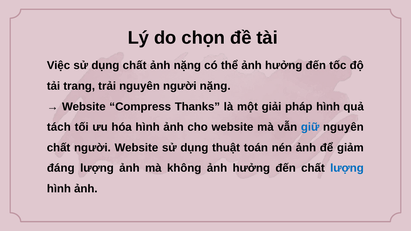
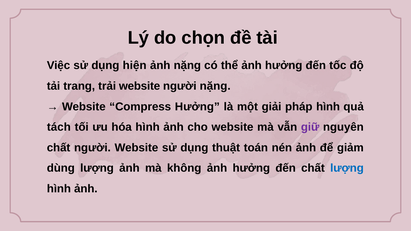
dụng chất: chất -> hiện
trải nguyên: nguyên -> website
Compress Thanks: Thanks -> Hưởng
giữ colour: blue -> purple
đáng: đáng -> dùng
